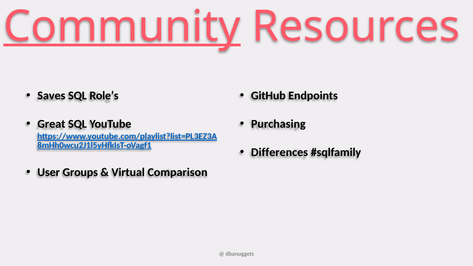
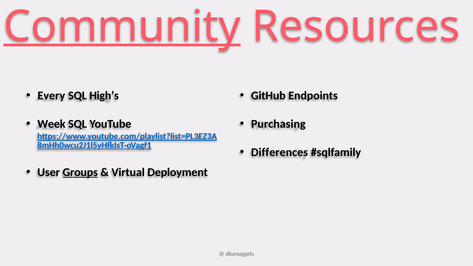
Saves: Saves -> Every
Role’s: Role’s -> High’s
Great: Great -> Week
Groups underline: none -> present
Comparison: Comparison -> Deployment
